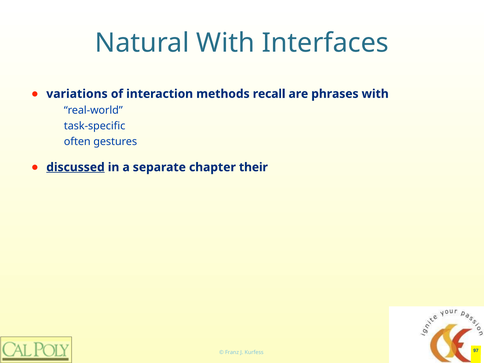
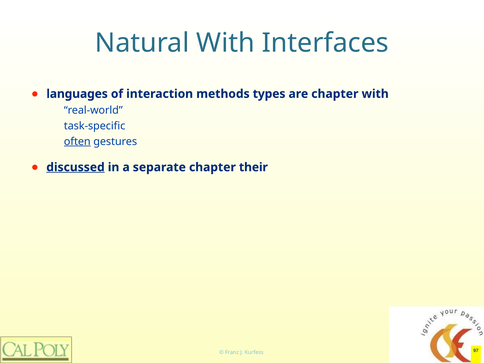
variations: variations -> languages
recall: recall -> types
are phrases: phrases -> chapter
often underline: none -> present
